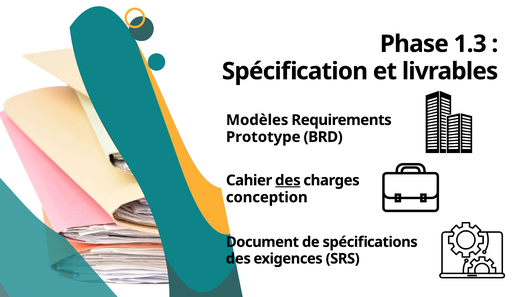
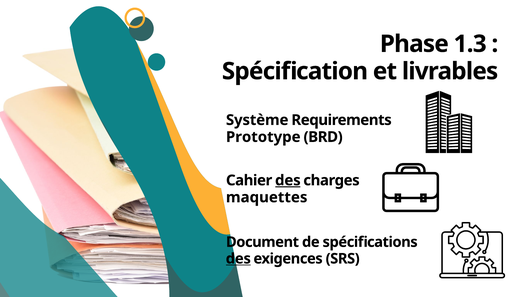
Modèles: Modèles -> Système
conception: conception -> maquettes
des at (238, 259) underline: none -> present
